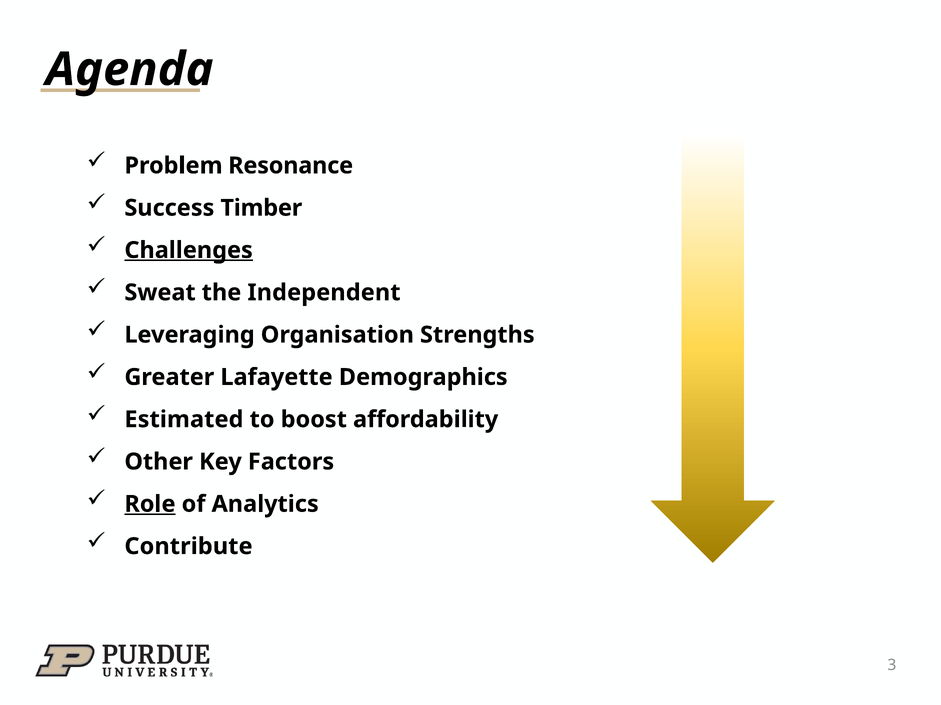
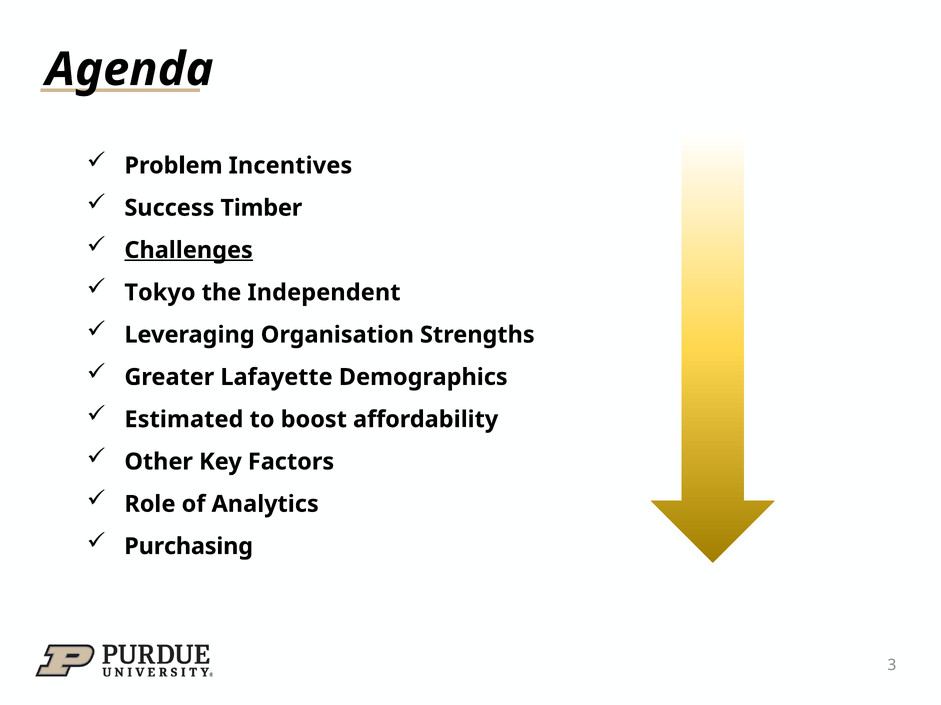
Resonance: Resonance -> Incentives
Sweat: Sweat -> Tokyo
Role underline: present -> none
Contribute: Contribute -> Purchasing
